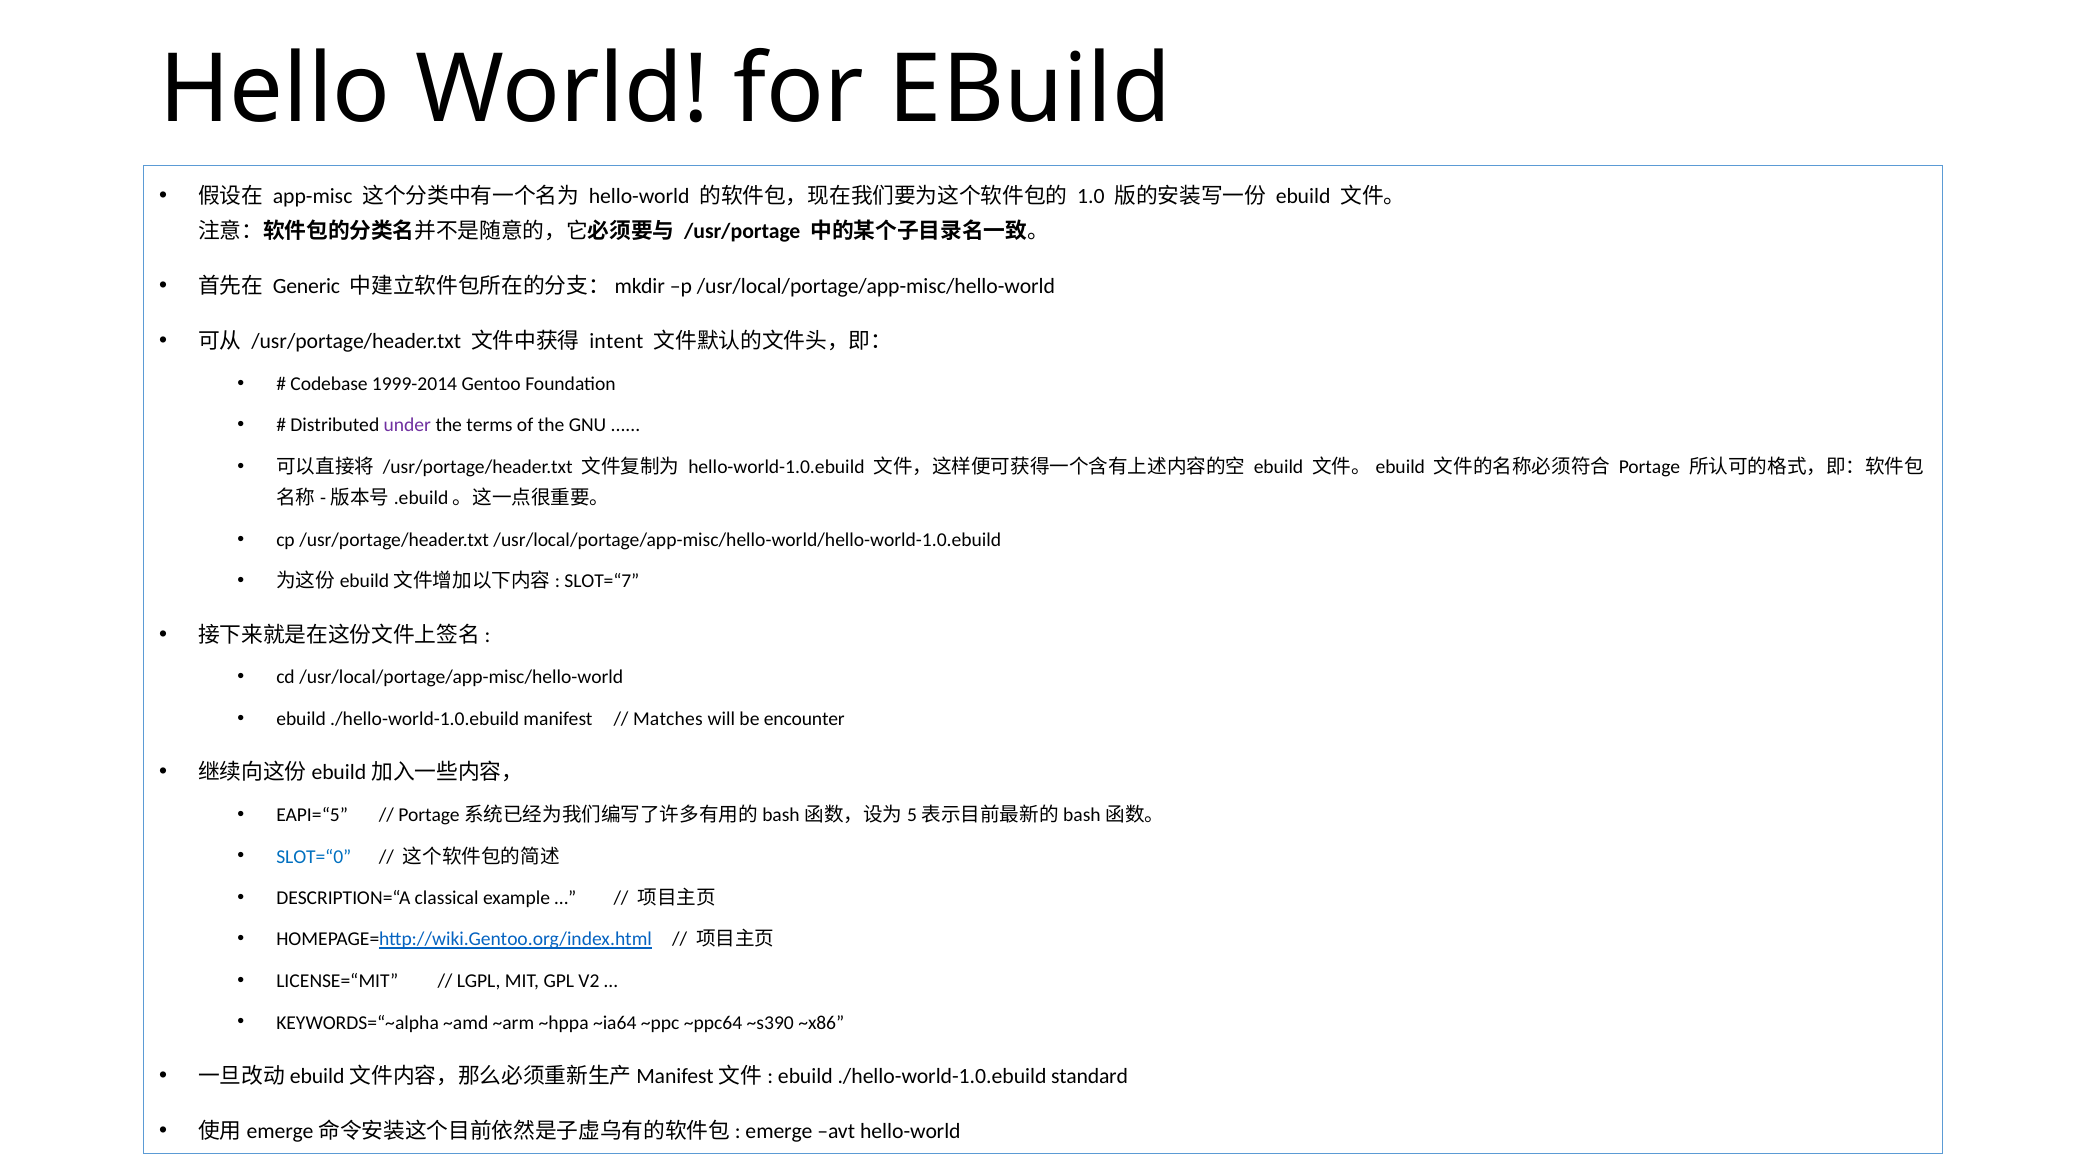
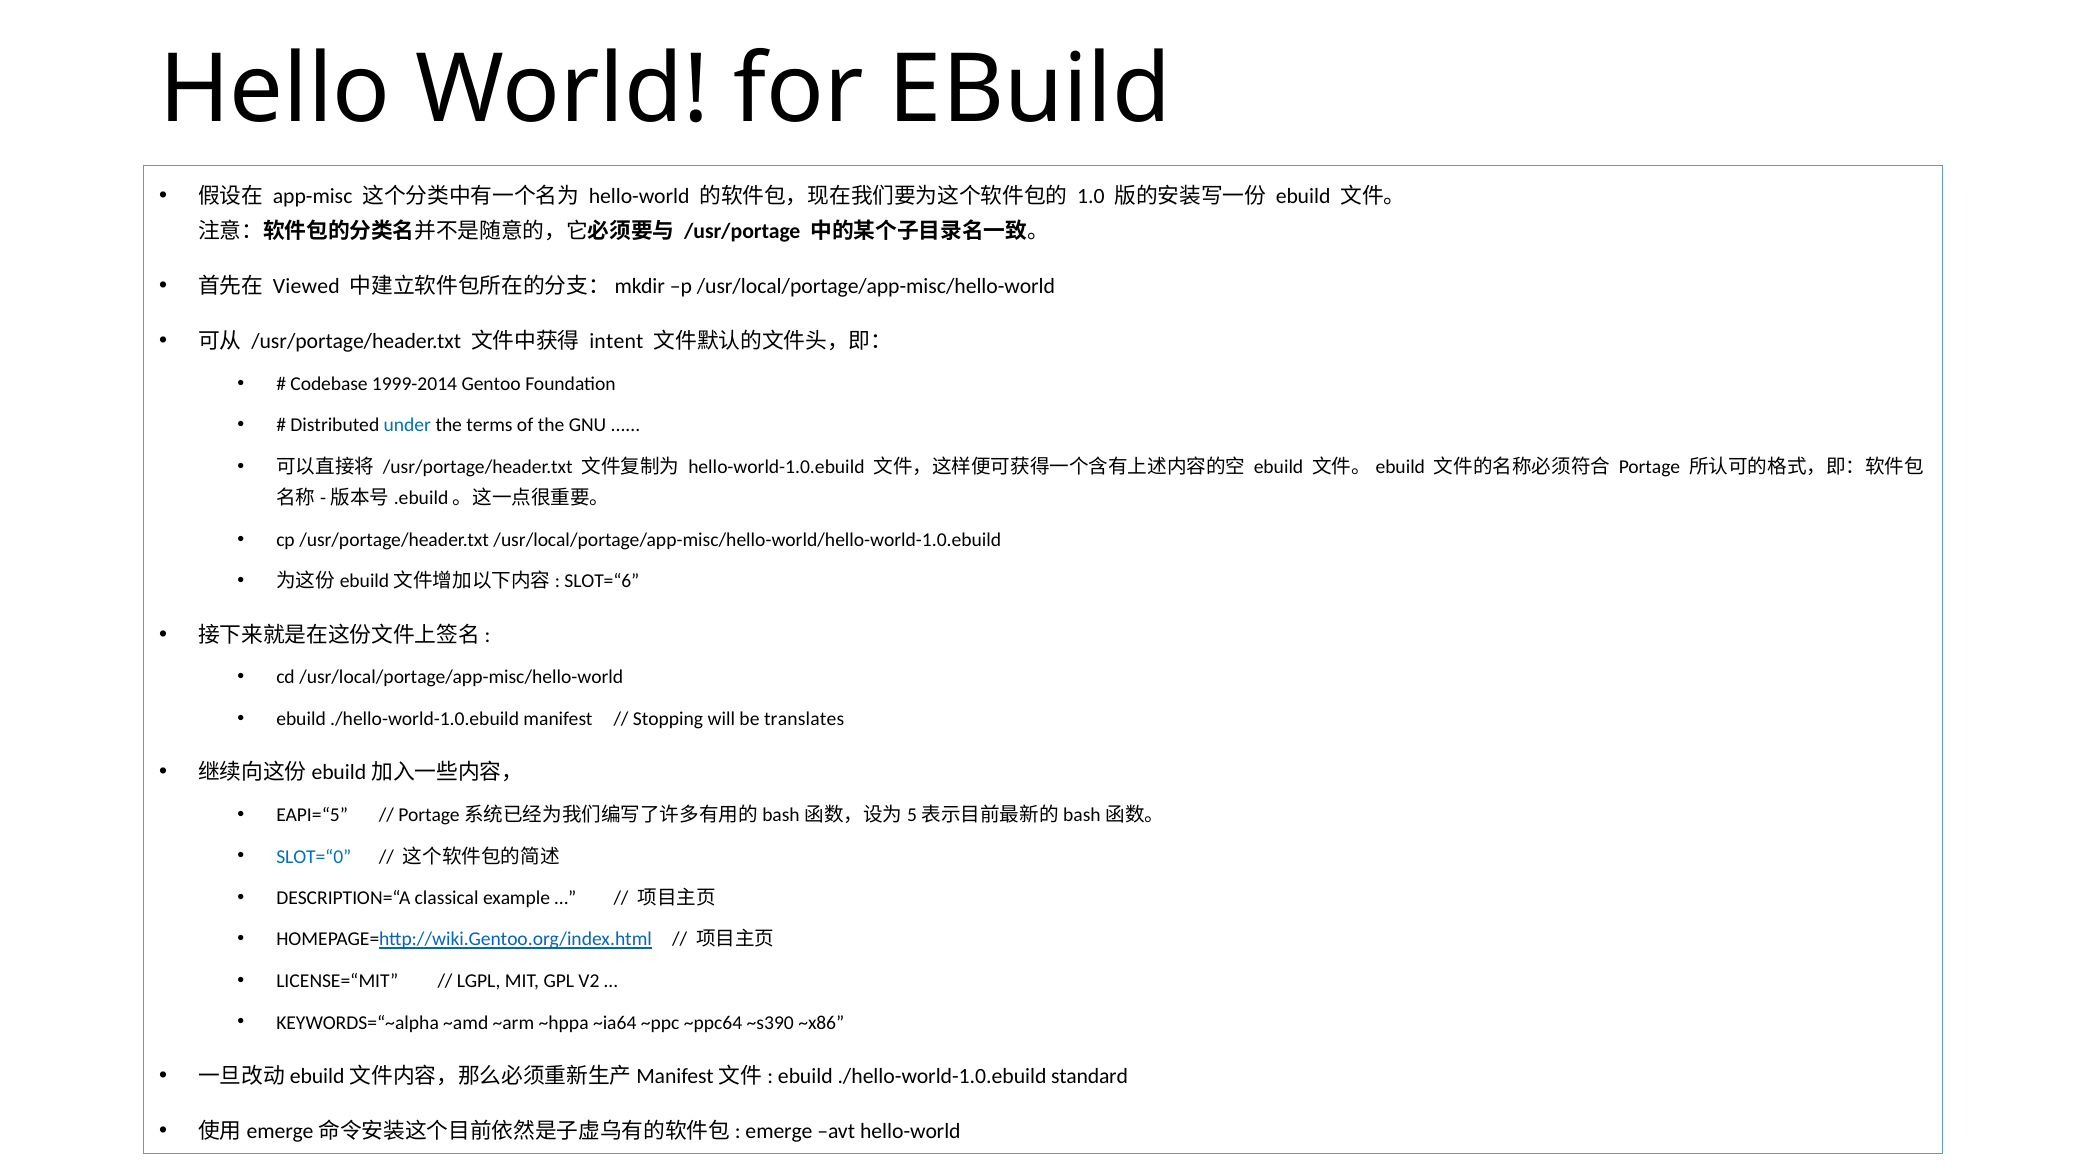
Generic: Generic -> Viewed
under colour: purple -> blue
SLOT=“7: SLOT=“7 -> SLOT=“6
Matches: Matches -> Stopping
encounter: encounter -> translates
